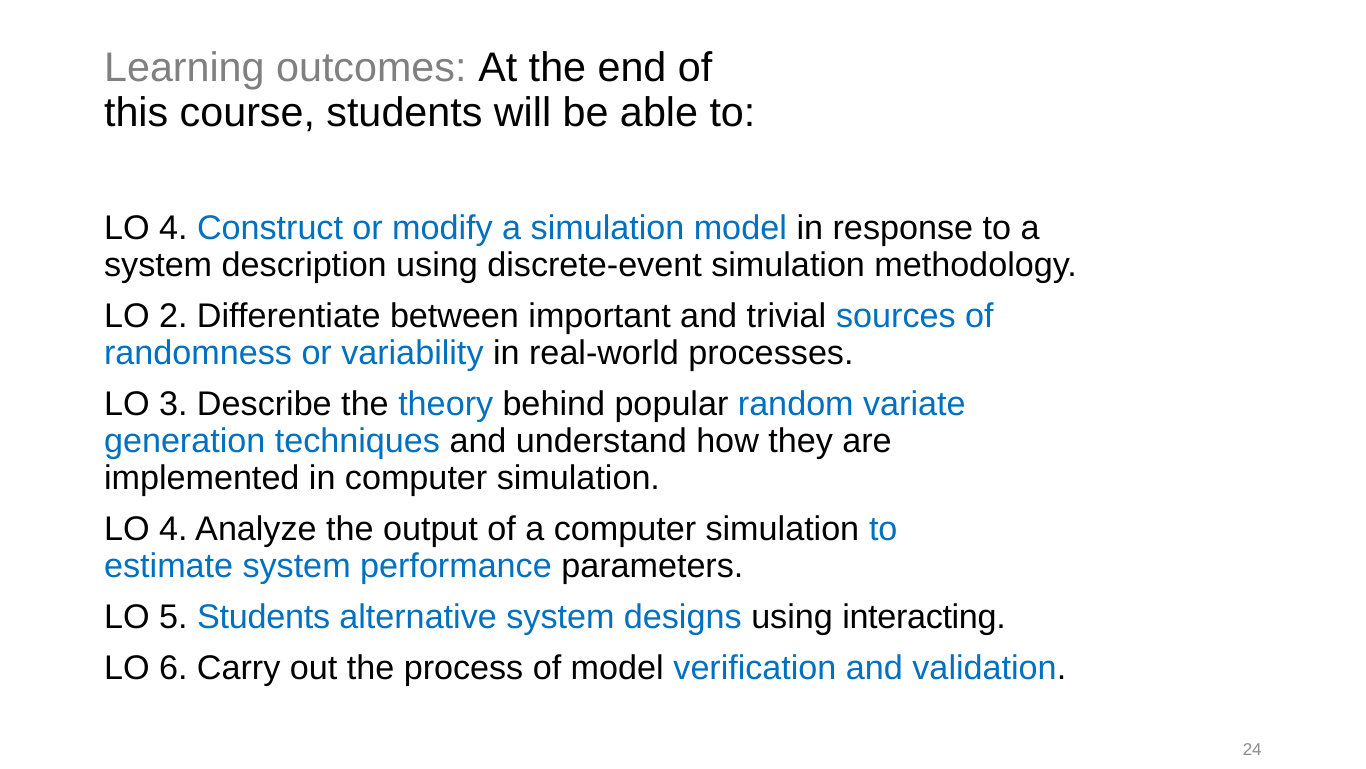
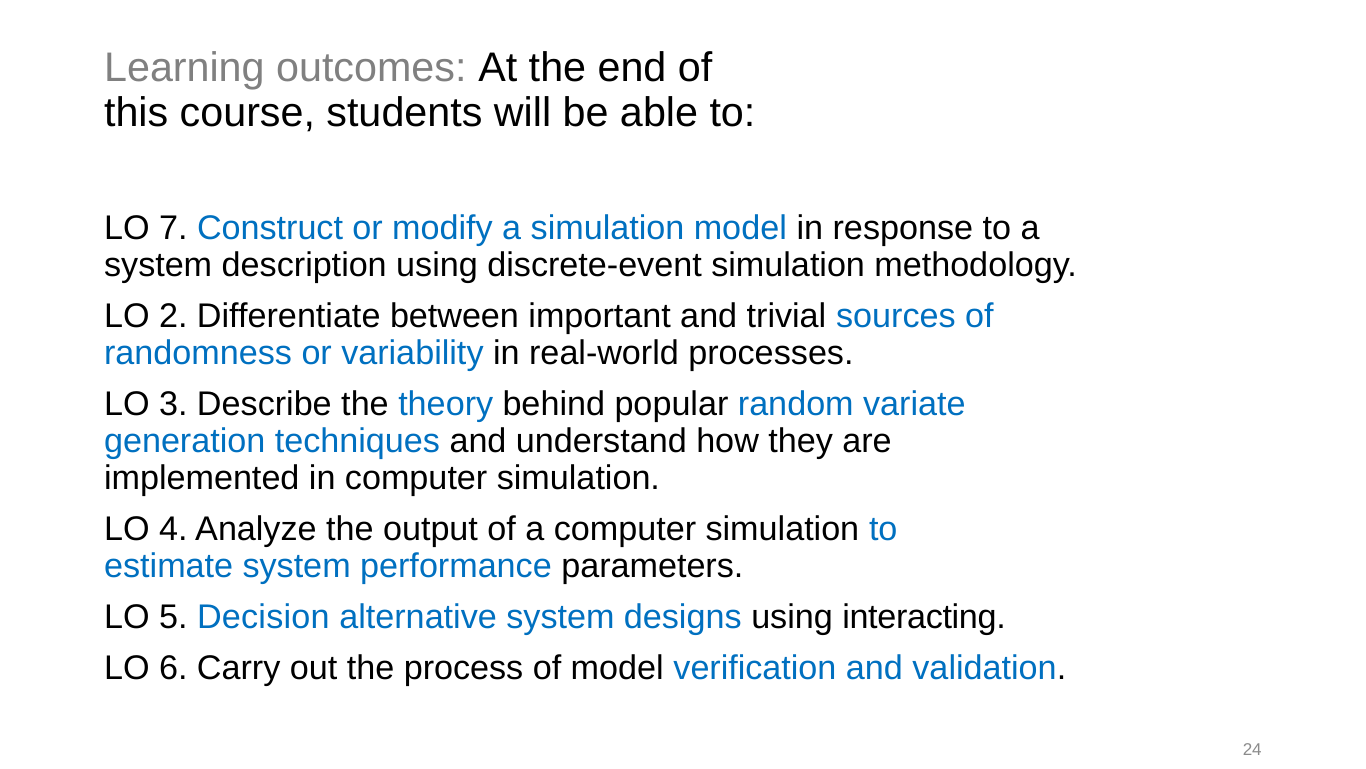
4 at (173, 228): 4 -> 7
5 Students: Students -> Decision
